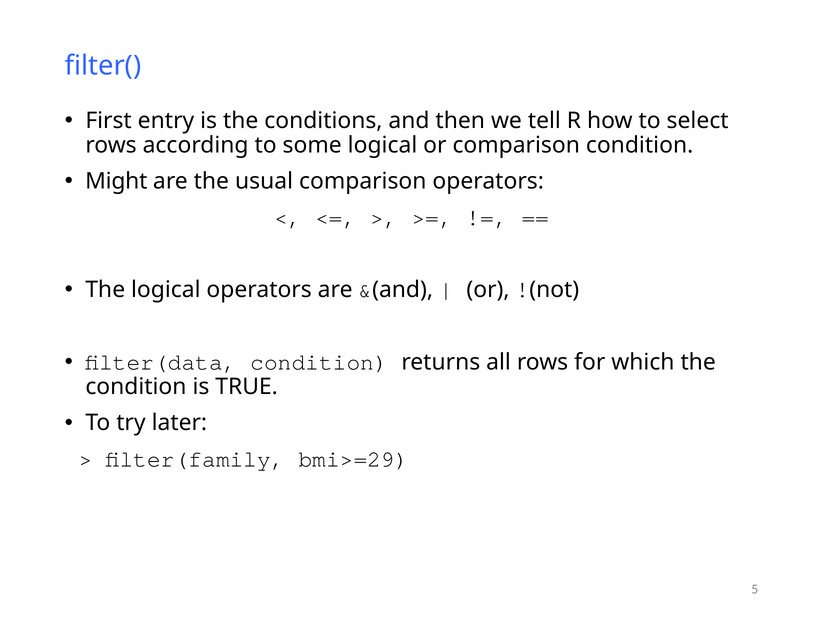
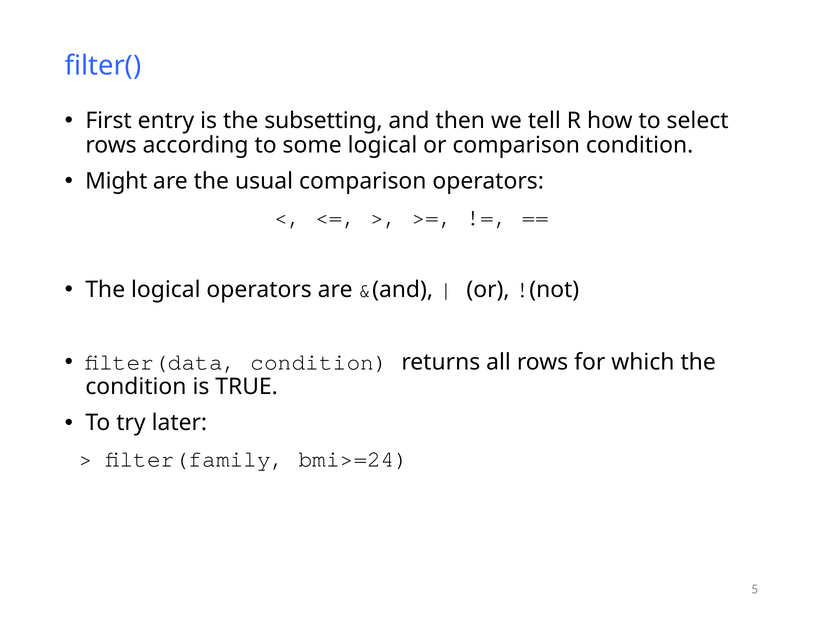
conditions: conditions -> subsetting
bmi>=29: bmi>=29 -> bmi>=24
